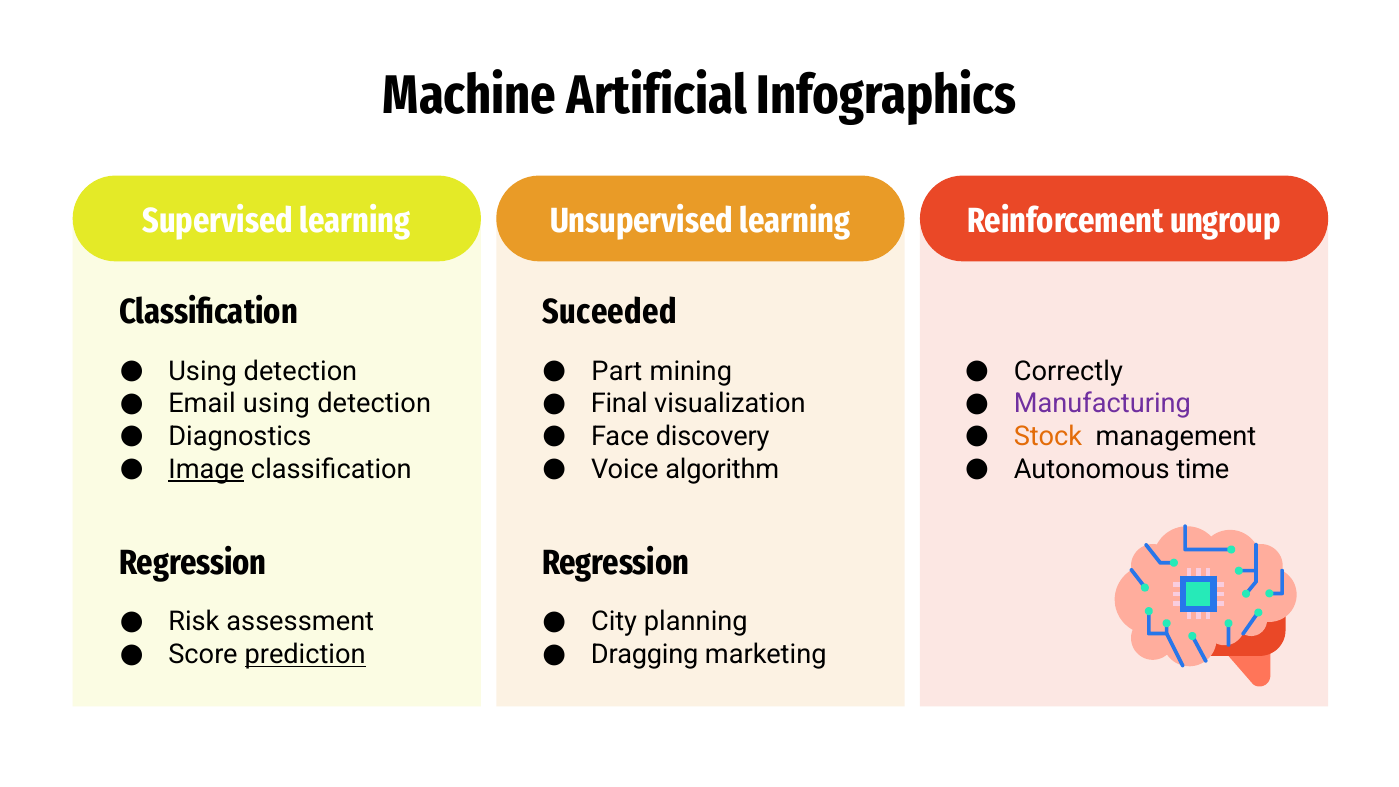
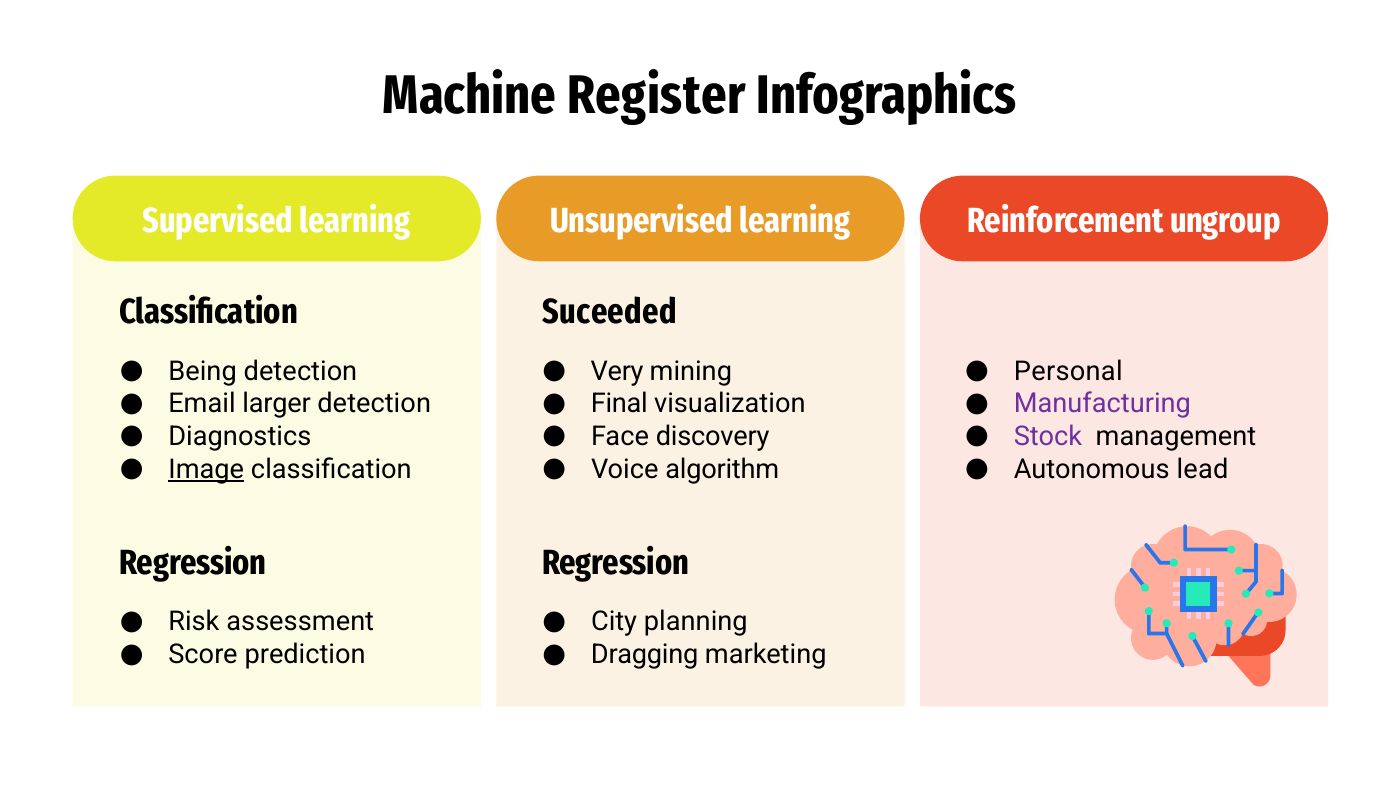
Artificial: Artificial -> Register
Using at (203, 371): Using -> Being
Part: Part -> Very
Correctly: Correctly -> Personal
Email using: using -> larger
Stock colour: orange -> purple
time: time -> lead
prediction underline: present -> none
